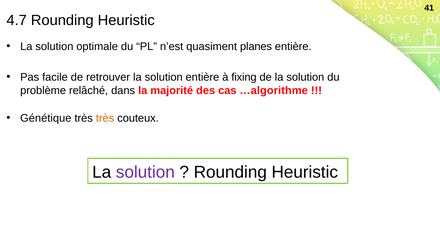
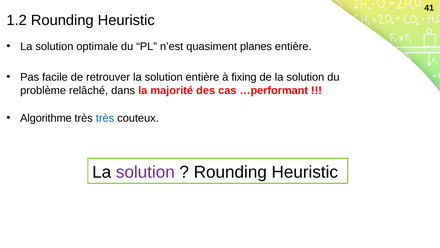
4.7: 4.7 -> 1.2
…algorithme: …algorithme -> …performant
Génétique: Génétique -> Algorithme
très at (105, 118) colour: orange -> blue
